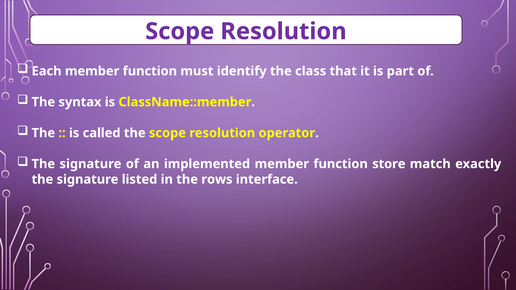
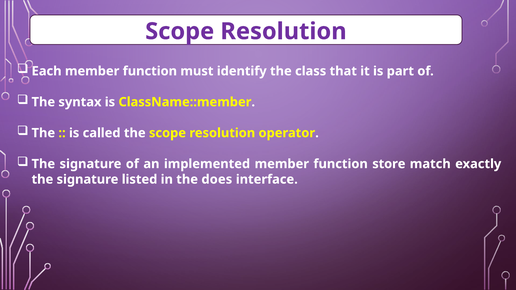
rows: rows -> does
